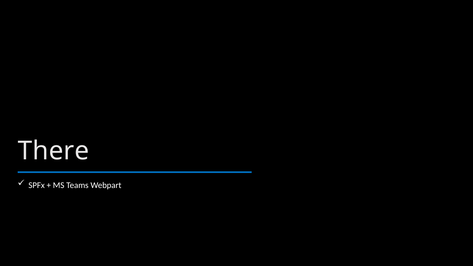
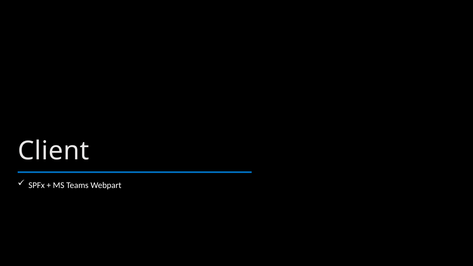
There: There -> Client
